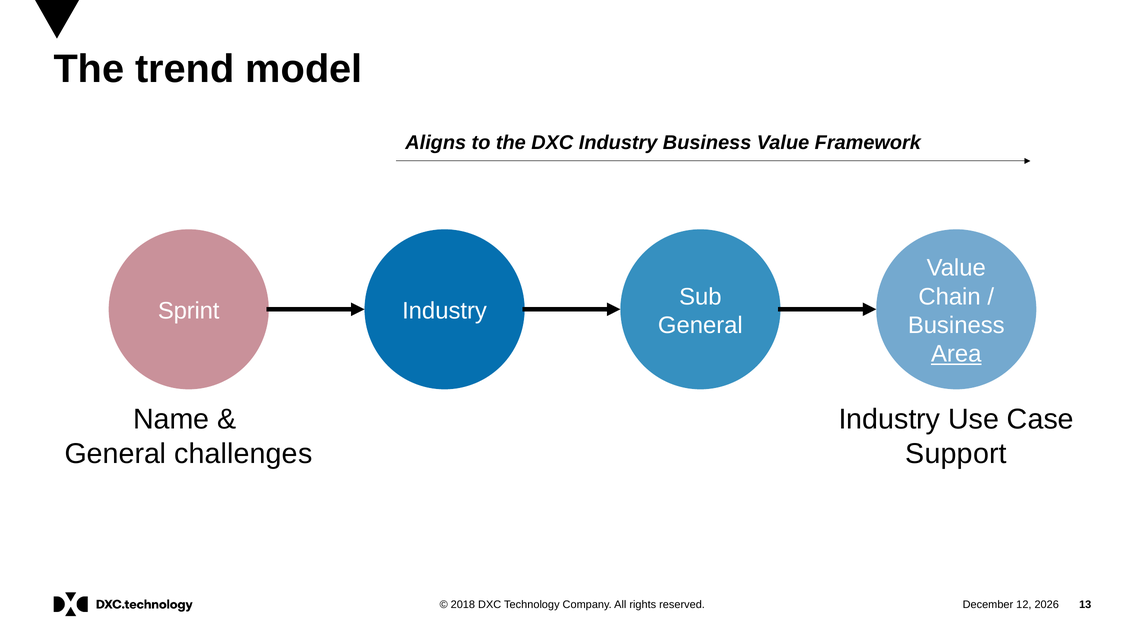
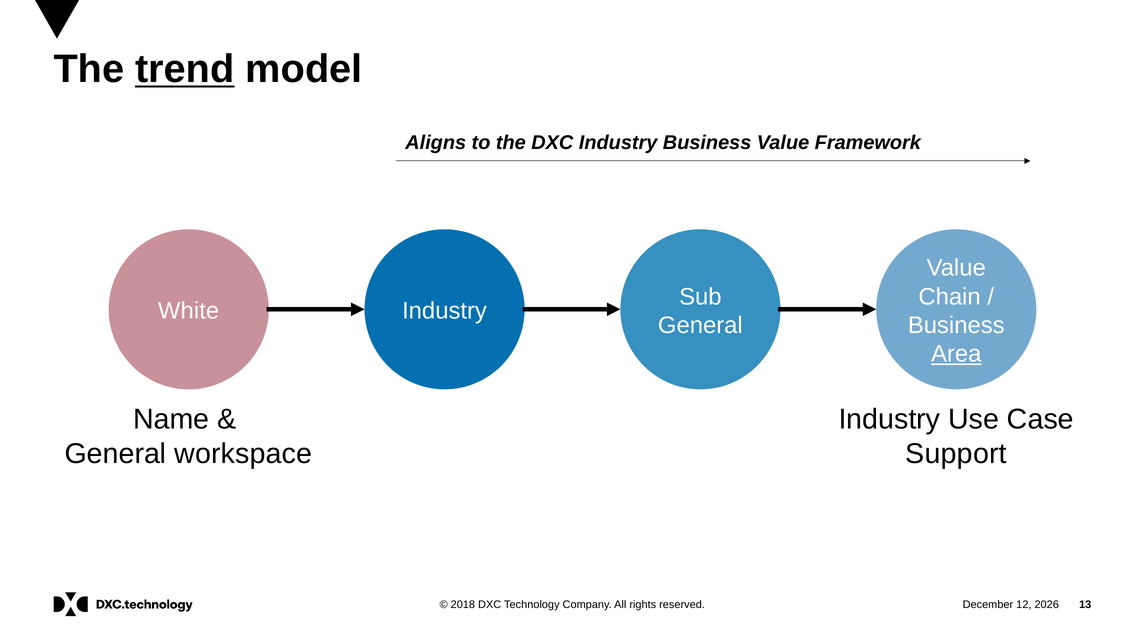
trend underline: none -> present
Sprint: Sprint -> White
challenges: challenges -> workspace
